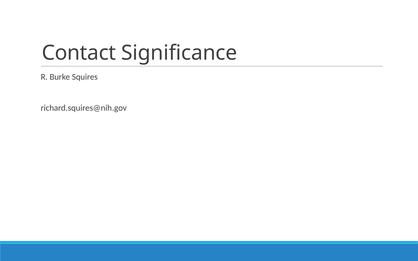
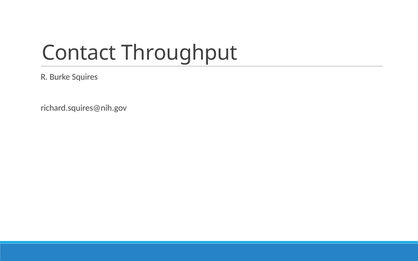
Significance: Significance -> Throughput
